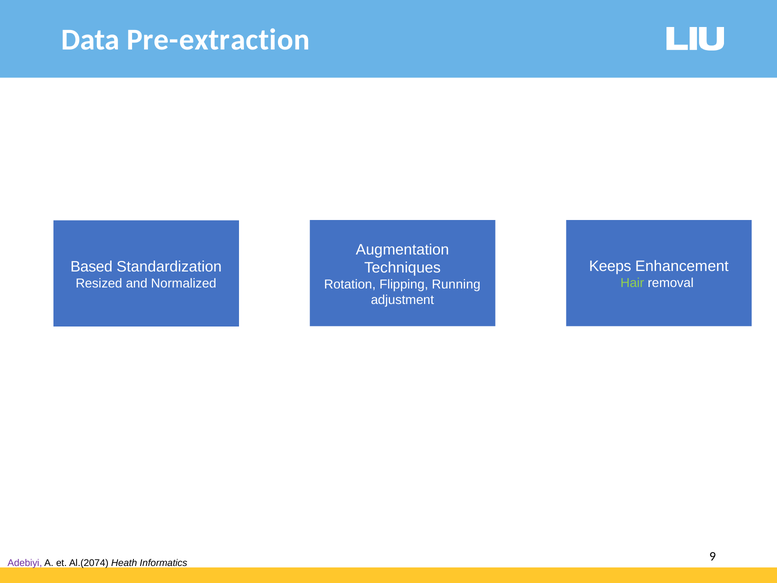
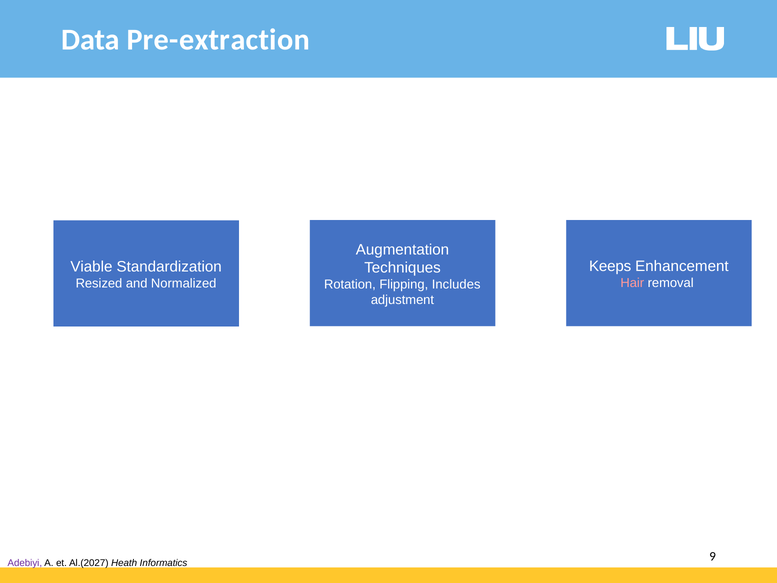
Based: Based -> Viable
Hair colour: light green -> pink
Running: Running -> Includes
Al.(2074: Al.(2074 -> Al.(2027
